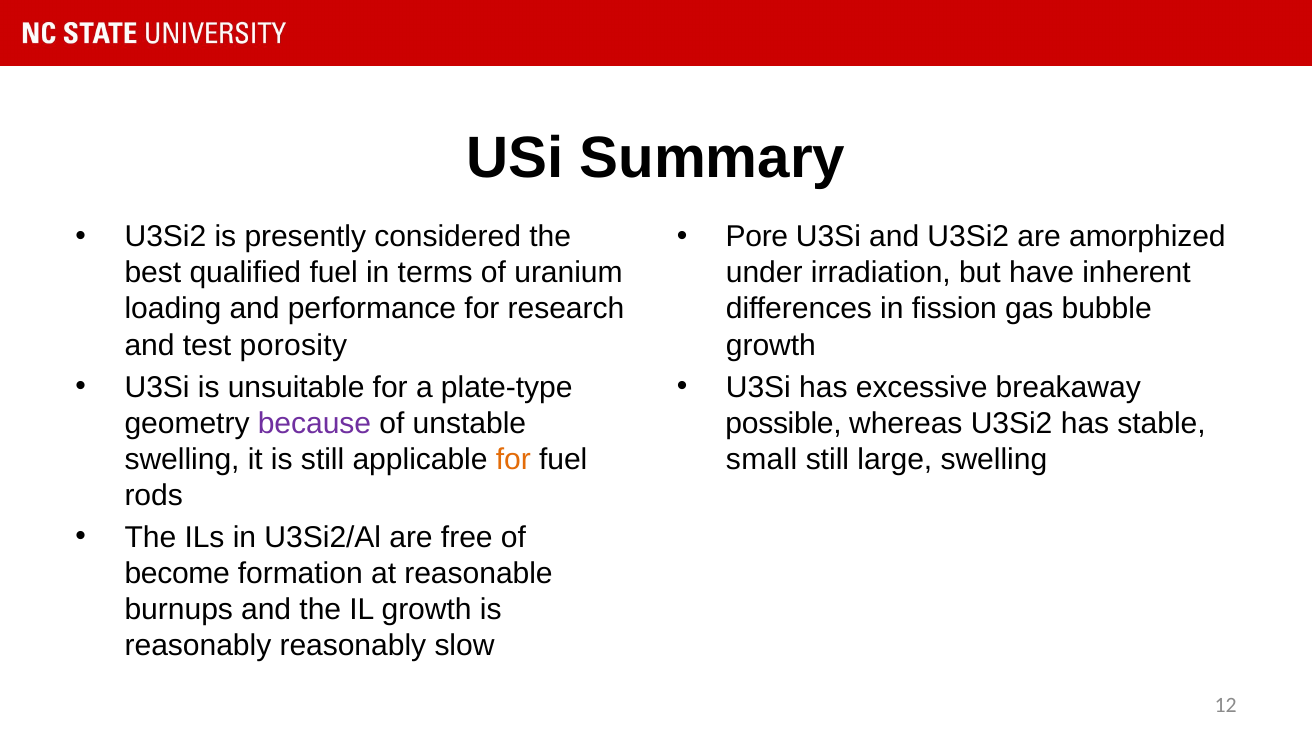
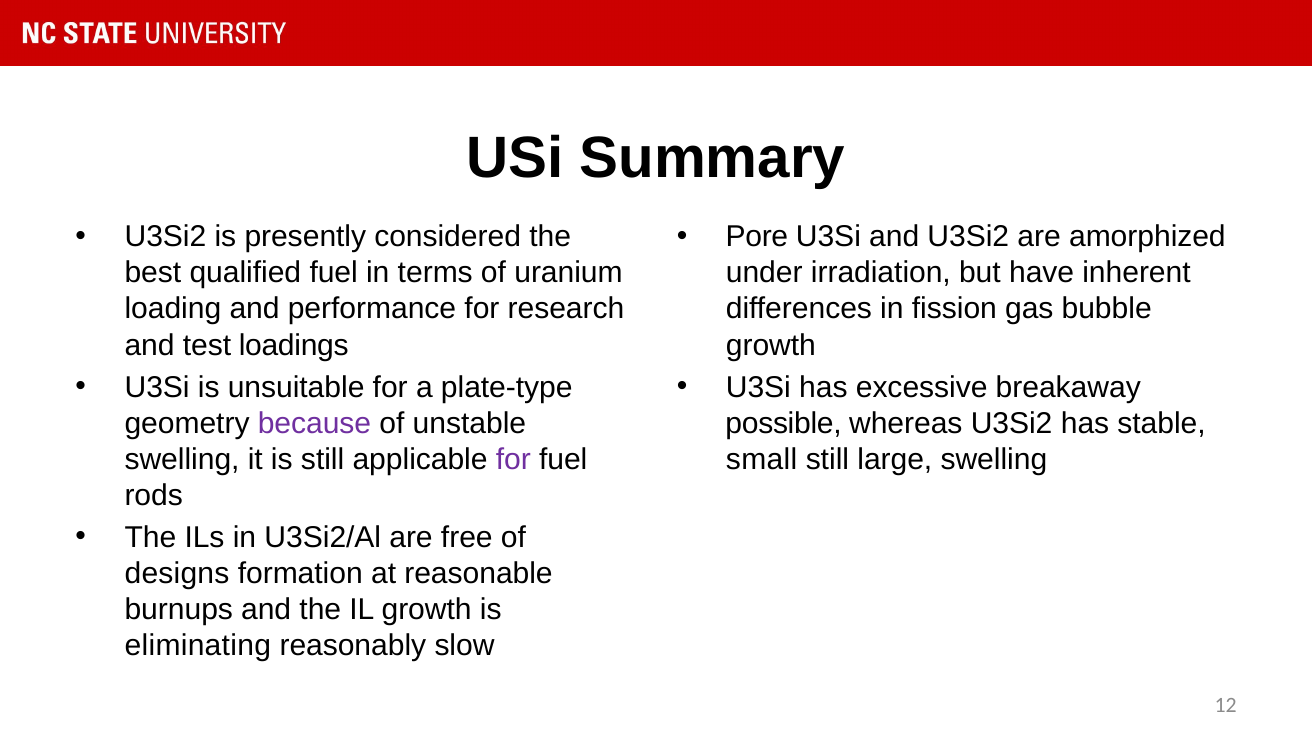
porosity: porosity -> loadings
for at (513, 459) colour: orange -> purple
become: become -> designs
reasonably at (198, 646): reasonably -> eliminating
